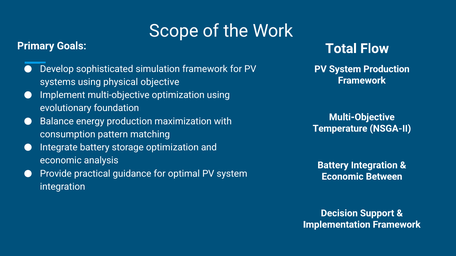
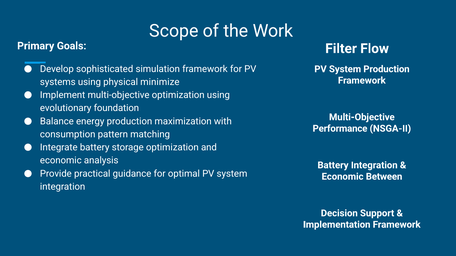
Total: Total -> Filter
objective: objective -> minimize
Temperature: Temperature -> Performance
